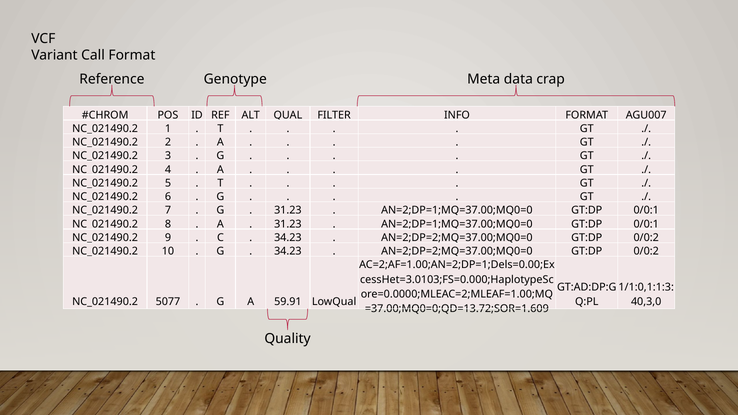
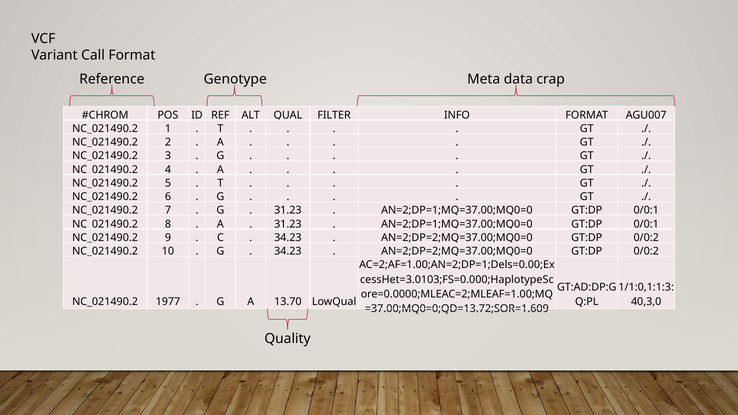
5077: 5077 -> 1977
59.91: 59.91 -> 13.70
